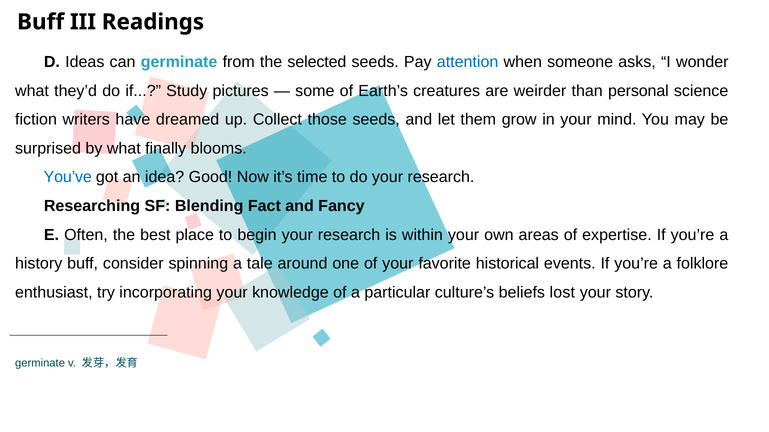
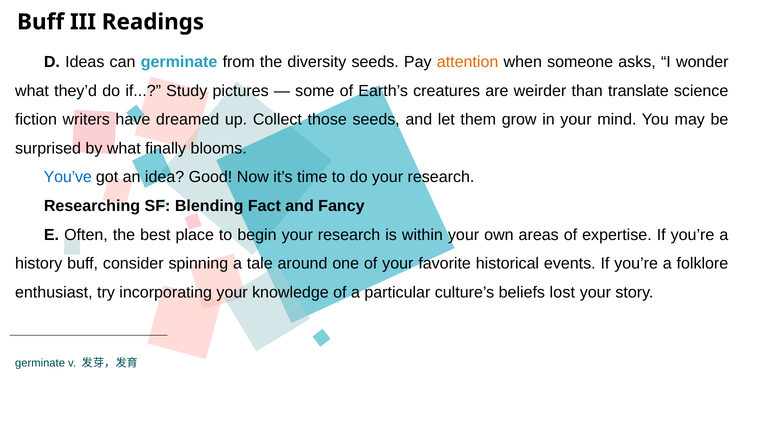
selected: selected -> diversity
attention colour: blue -> orange
personal: personal -> translate
